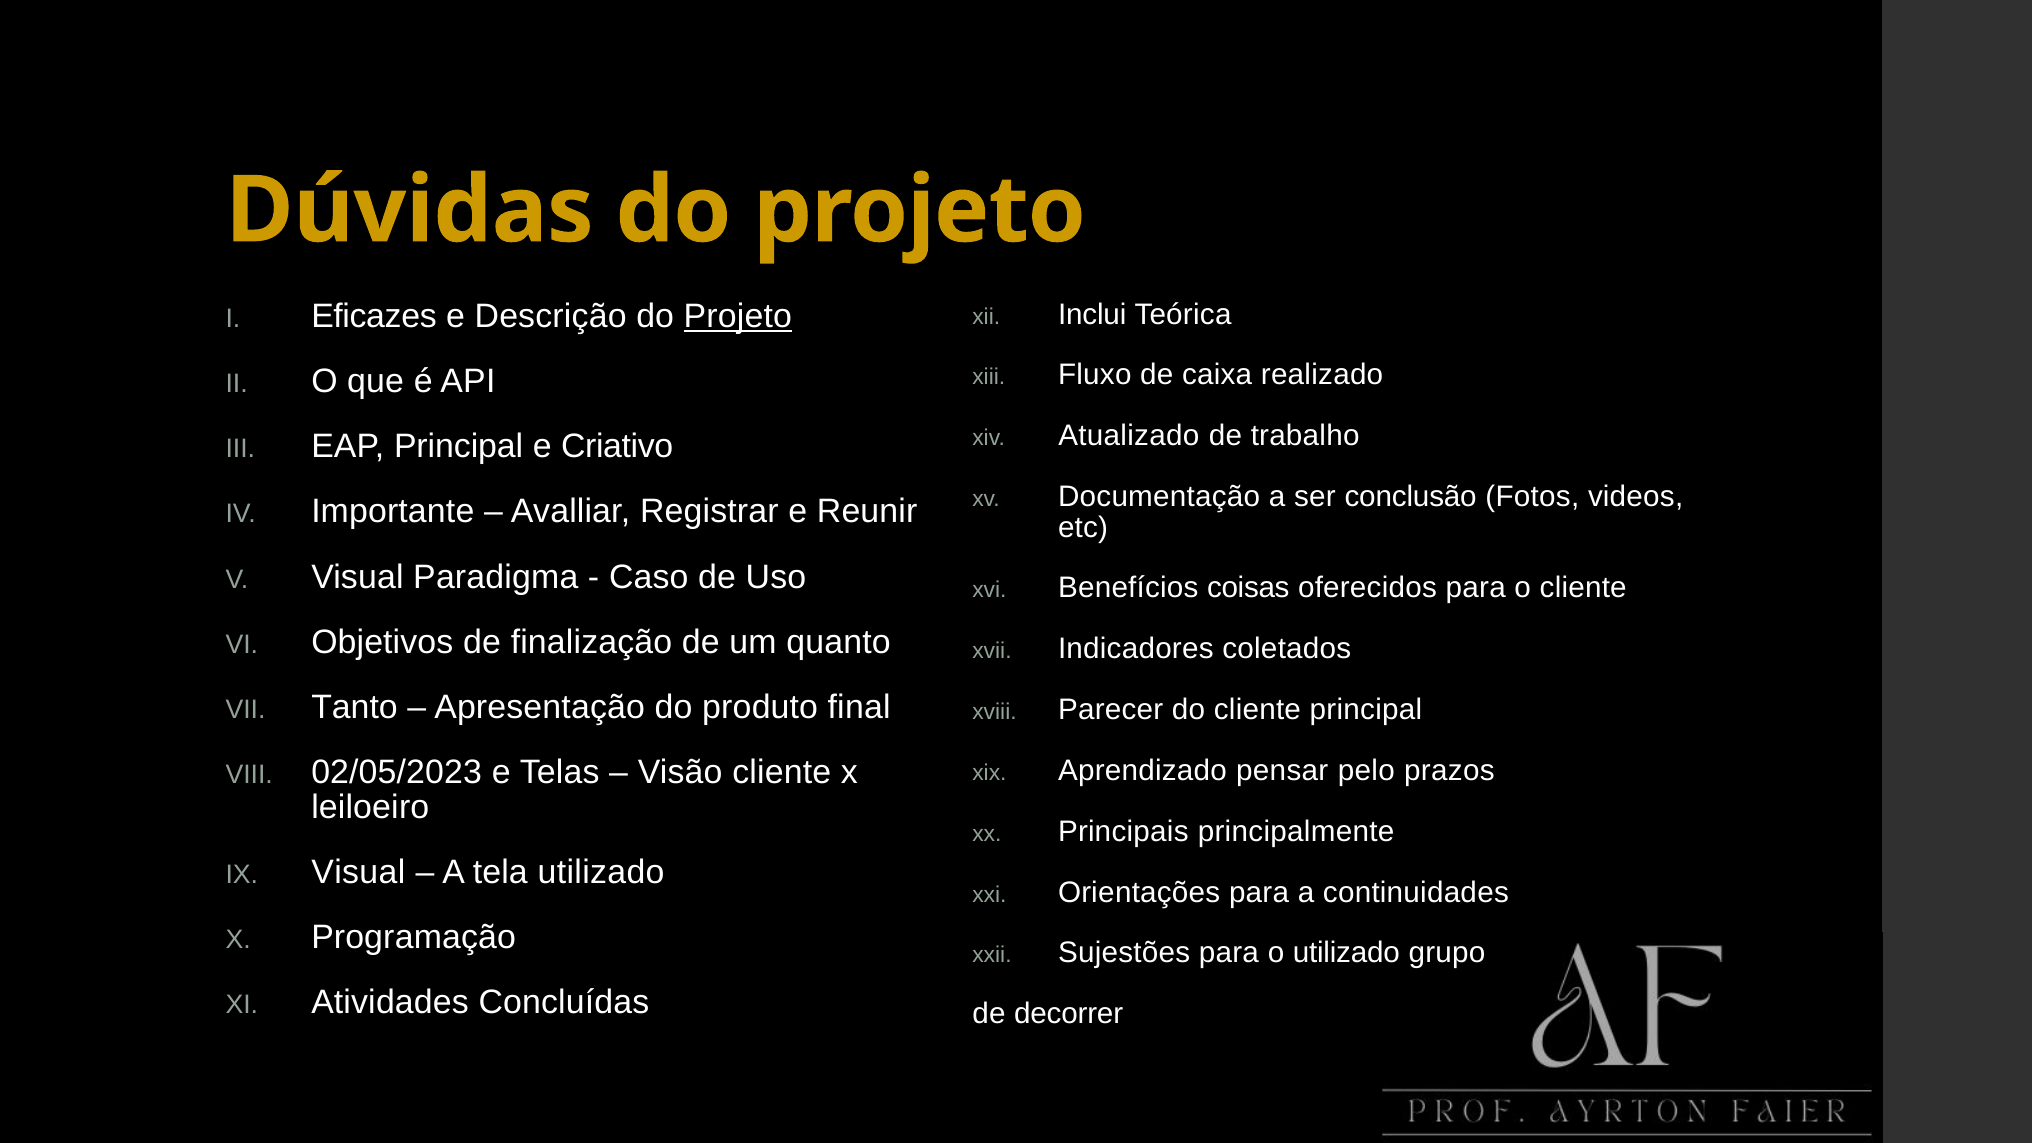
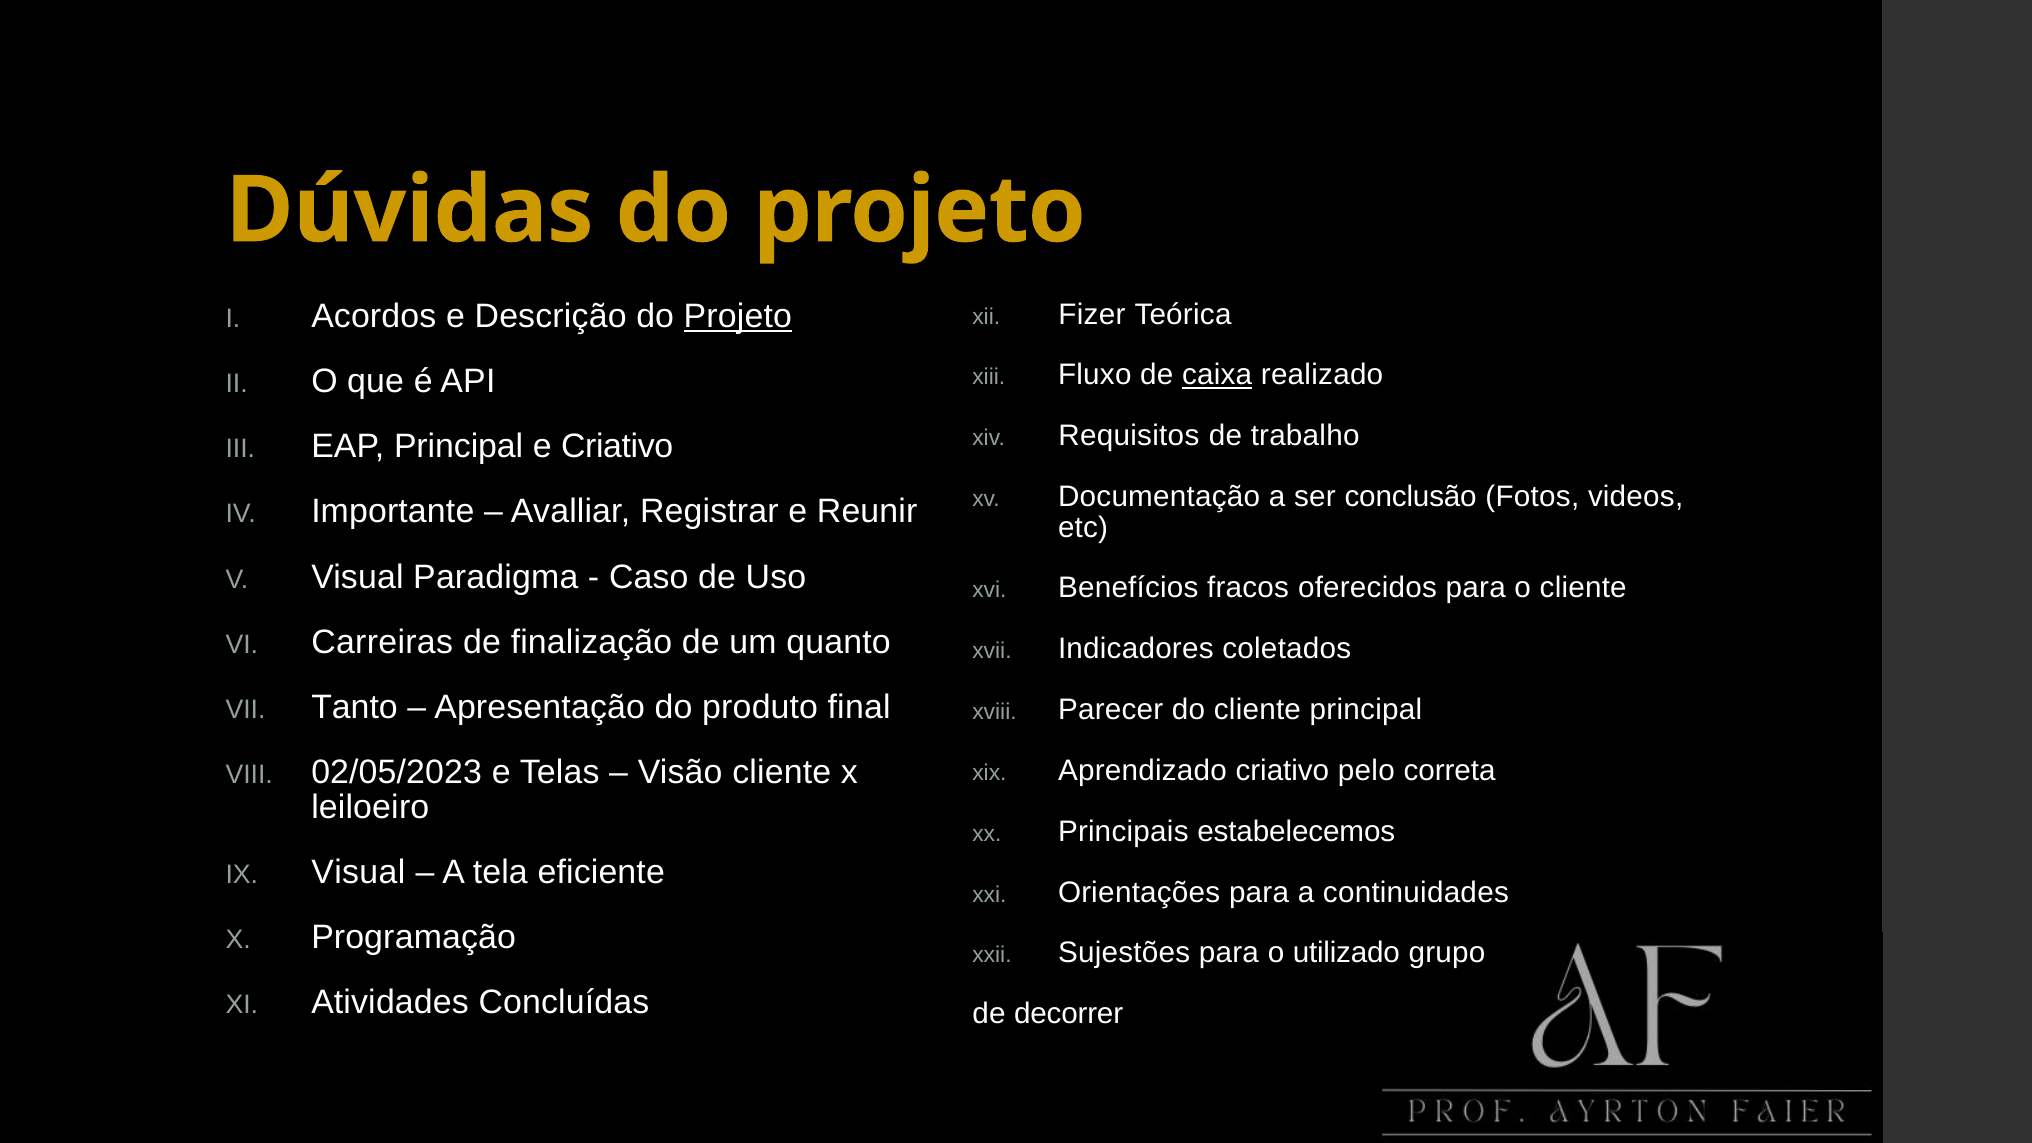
Inclui: Inclui -> Fizer
Eficazes: Eficazes -> Acordos
caixa underline: none -> present
Atualizado: Atualizado -> Requisitos
coisas: coisas -> fracos
Objetivos: Objetivos -> Carreiras
Aprendizado pensar: pensar -> criativo
prazos: prazos -> correta
principalmente: principalmente -> estabelecemos
tela utilizado: utilizado -> eficiente
